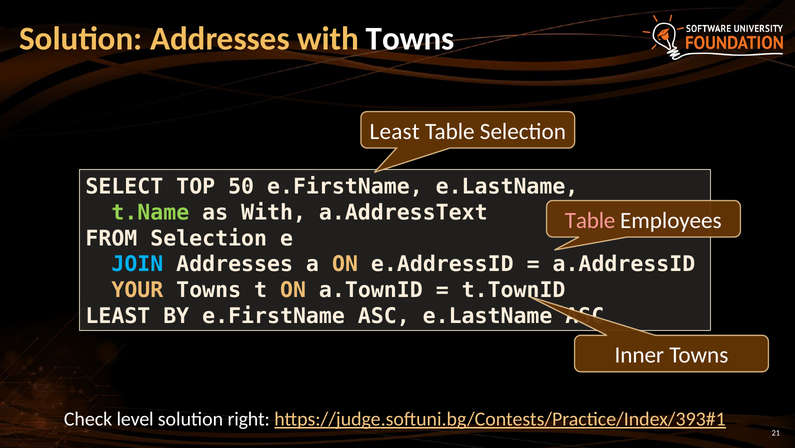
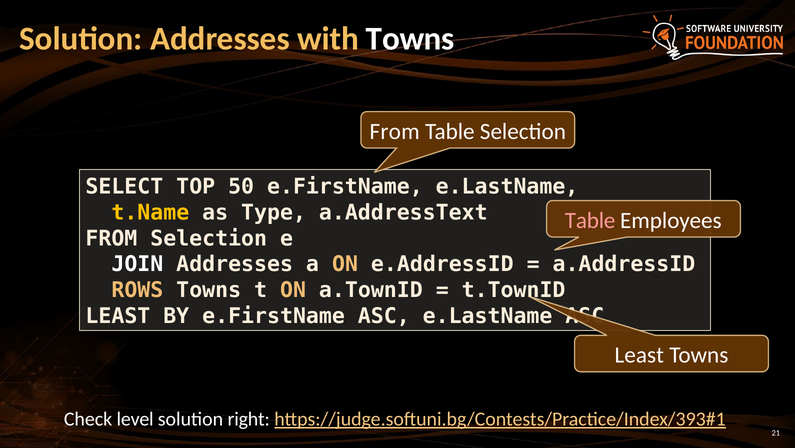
Least at (395, 131): Least -> From
t.Name colour: light green -> yellow
as With: With -> Type
JOIN colour: light blue -> white
YOUR: YOUR -> ROWS
Inner at (639, 355): Inner -> Least
